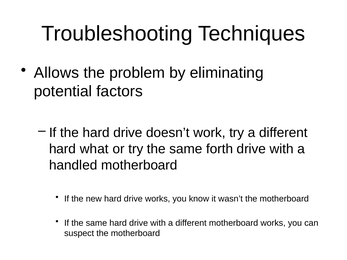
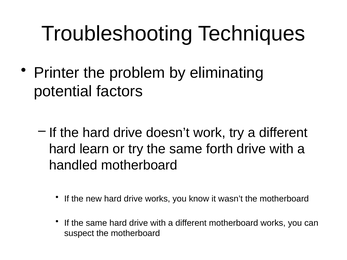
Allows: Allows -> Printer
what: what -> learn
